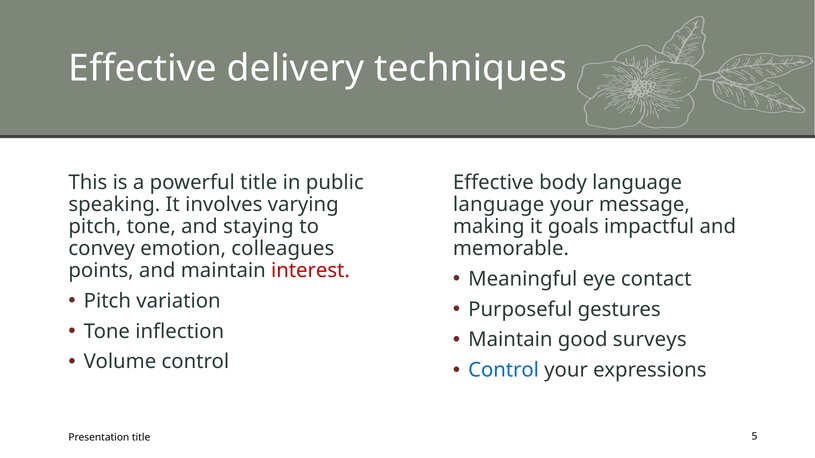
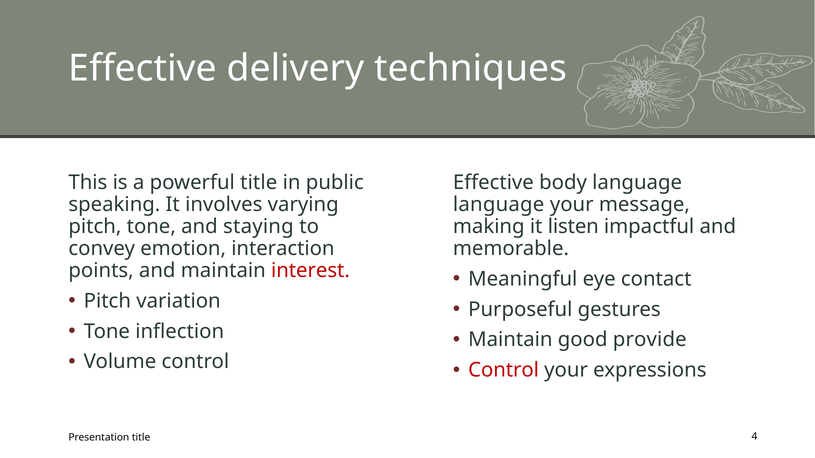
goals: goals -> listen
colleagues: colleagues -> interaction
surveys: surveys -> provide
Control at (504, 371) colour: blue -> red
5: 5 -> 4
